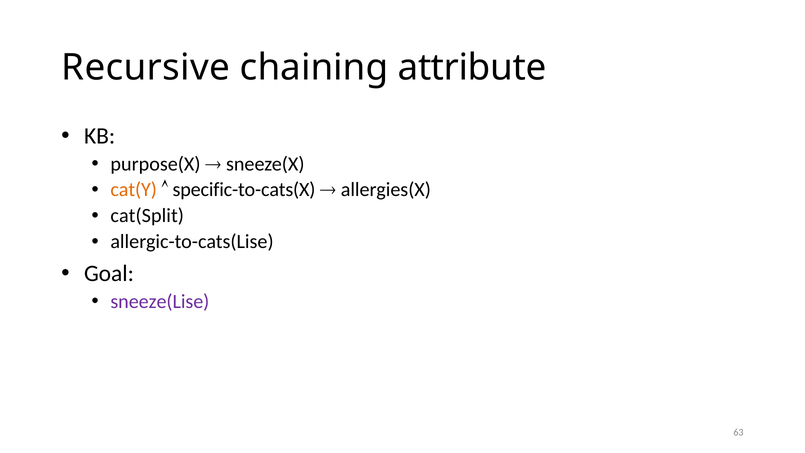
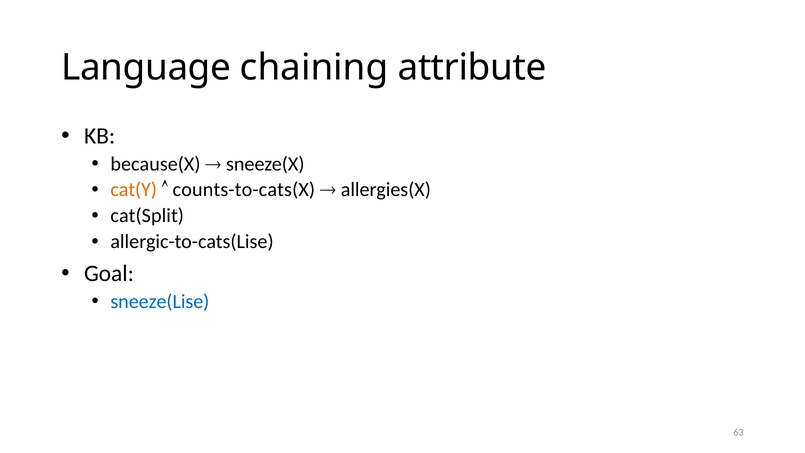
Recursive: Recursive -> Language
purpose(X: purpose(X -> because(X
specific-to-cats(X: specific-to-cats(X -> counts-to-cats(X
sneeze(Lise colour: purple -> blue
